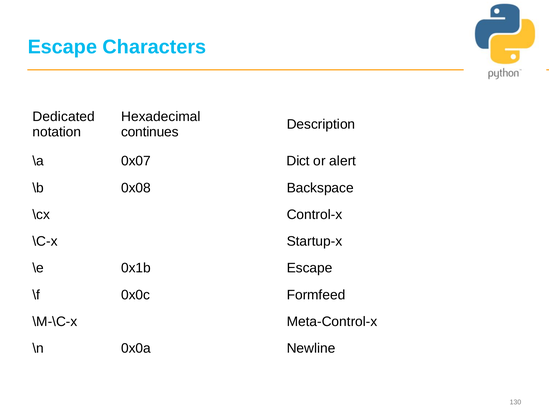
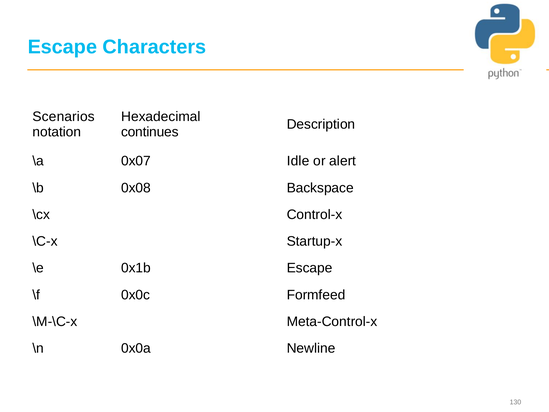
Dedicated: Dedicated -> Scenarios
Dict: Dict -> Idle
